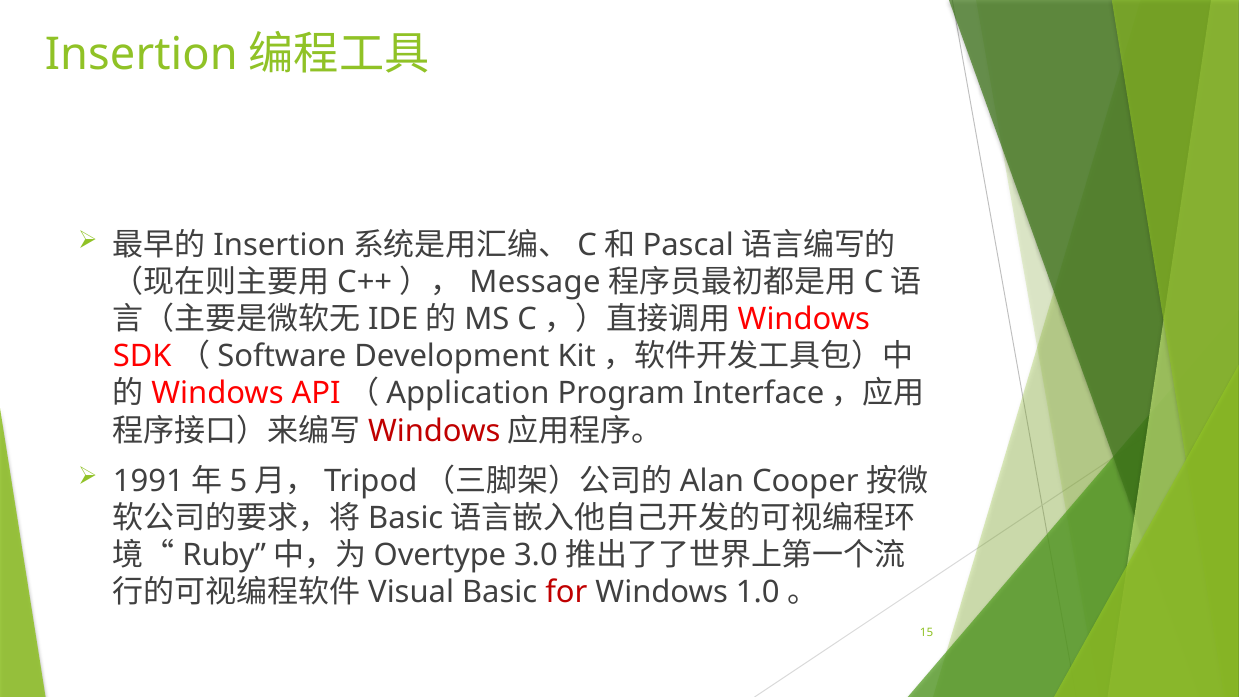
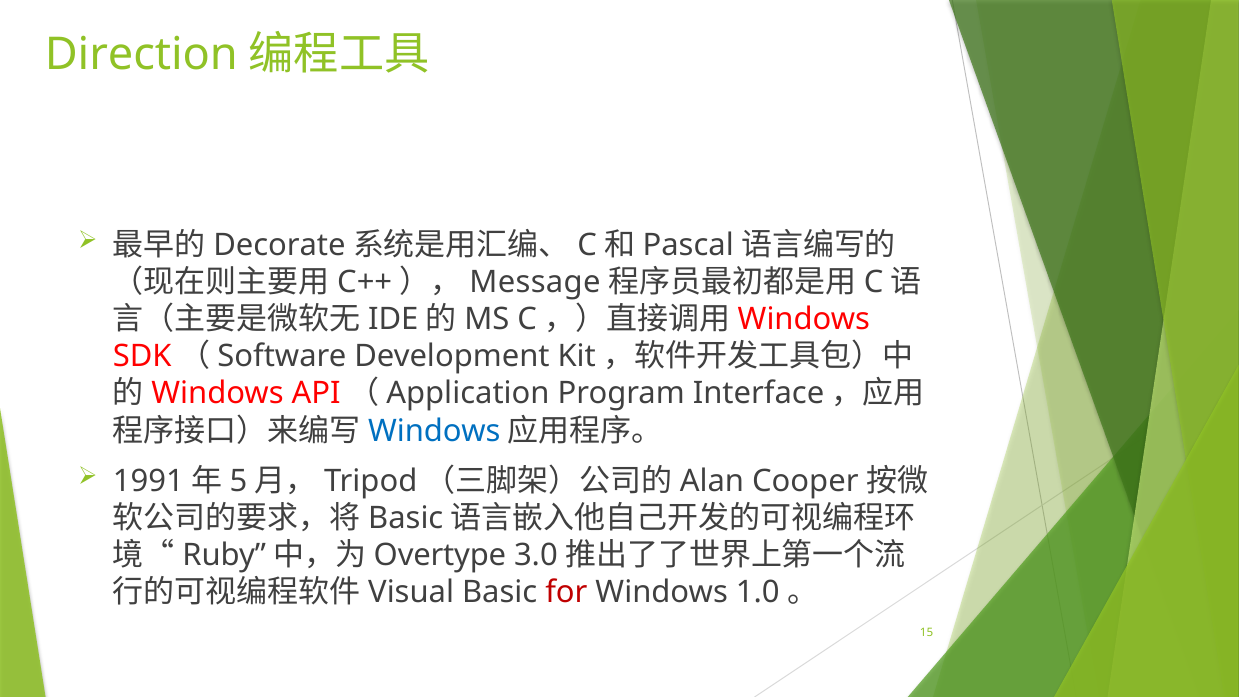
Insertion at (141, 55): Insertion -> Direction
Insertion at (279, 245): Insertion -> Decorate
Windows at (434, 431) colour: red -> blue
